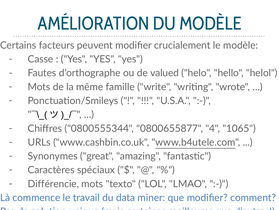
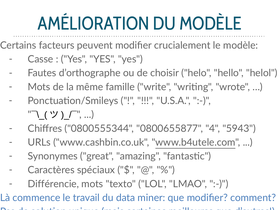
valued: valued -> choisir
1065: 1065 -> 5943
